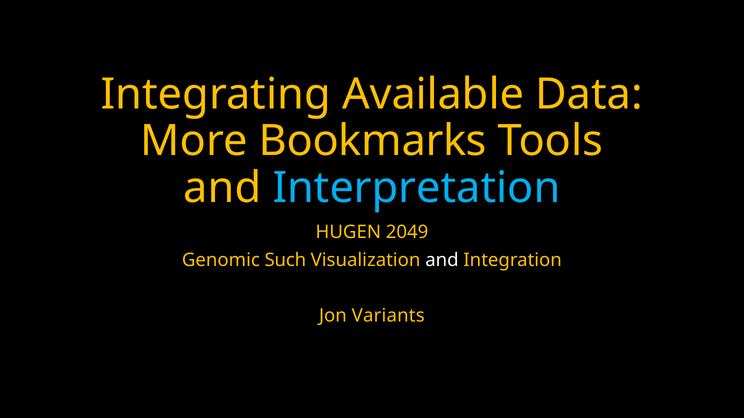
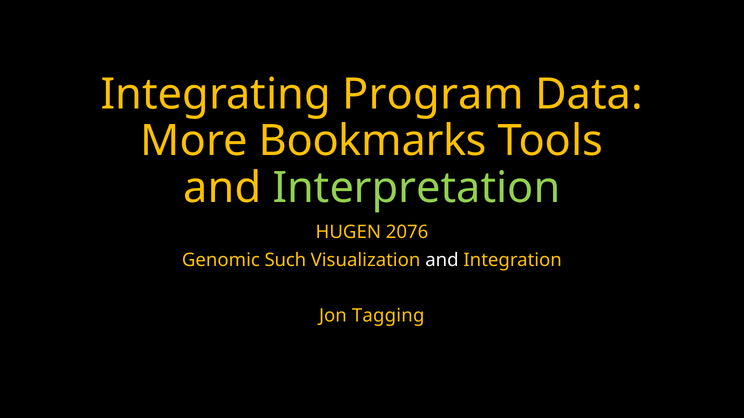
Available: Available -> Program
Interpretation colour: light blue -> light green
2049: 2049 -> 2076
Variants: Variants -> Tagging
